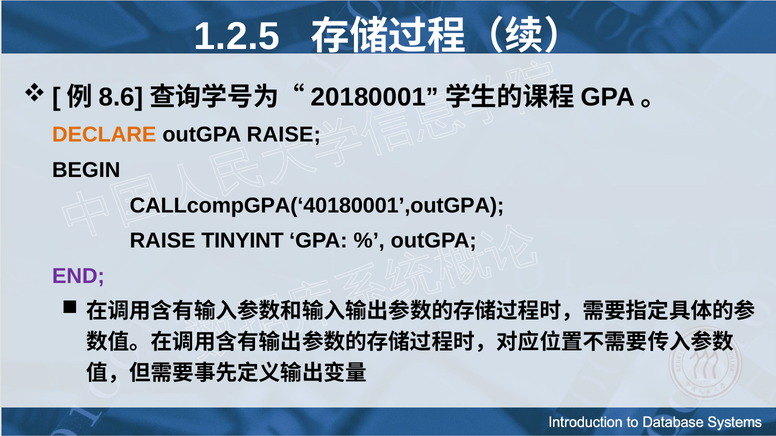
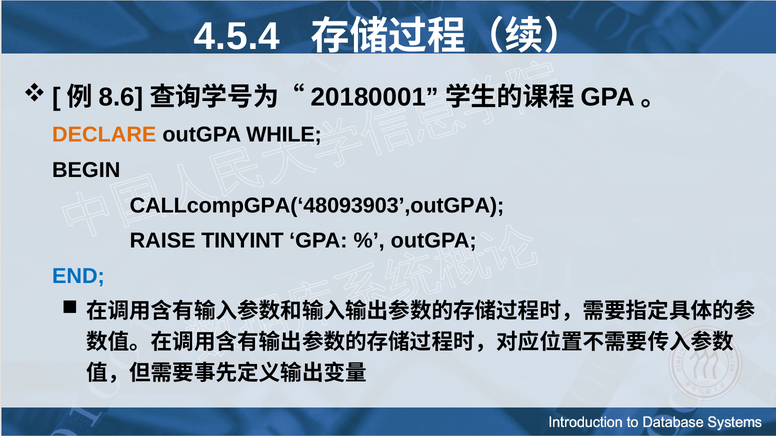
1.2.5: 1.2.5 -> 4.5.4
outGPA RAISE: RAISE -> WHILE
CALLcompGPA(‘40180001’,outGPA: CALLcompGPA(‘40180001’,outGPA -> CALLcompGPA(‘48093903’,outGPA
END colour: purple -> blue
